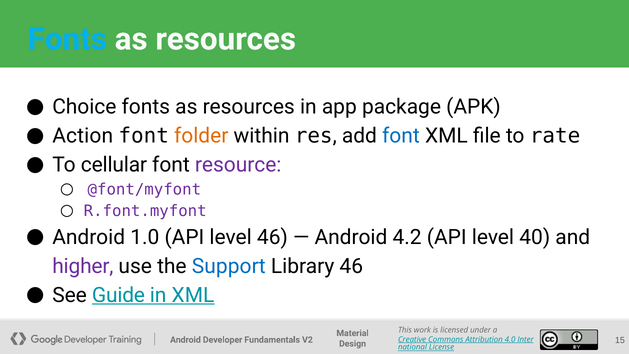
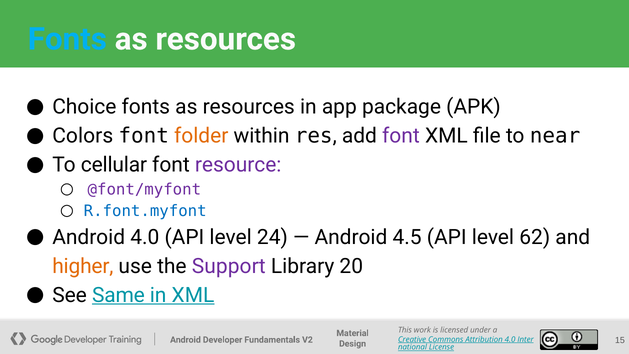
Action: Action -> Colors
font at (401, 136) colour: blue -> purple
rate: rate -> near
R.font.myfont colour: purple -> blue
Android 1.0: 1.0 -> 4.0
level 46: 46 -> 24
4.2: 4.2 -> 4.5
40: 40 -> 62
higher colour: purple -> orange
Support colour: blue -> purple
Library 46: 46 -> 20
Guide: Guide -> Same
